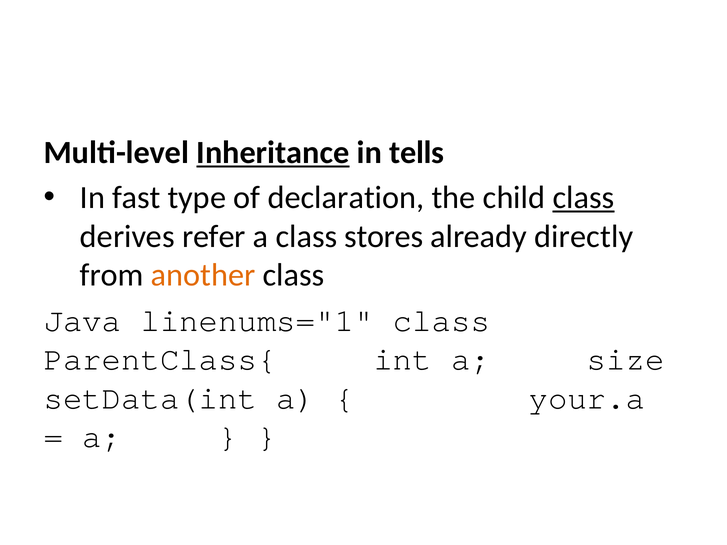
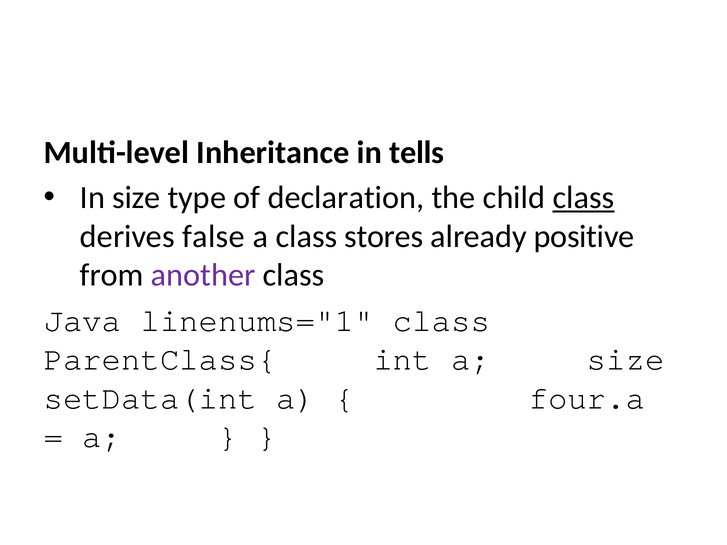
Inheritance underline: present -> none
In fast: fast -> size
refer: refer -> false
directly: directly -> positive
another colour: orange -> purple
your.a: your.a -> four.a
